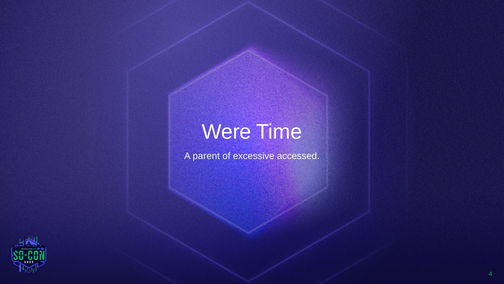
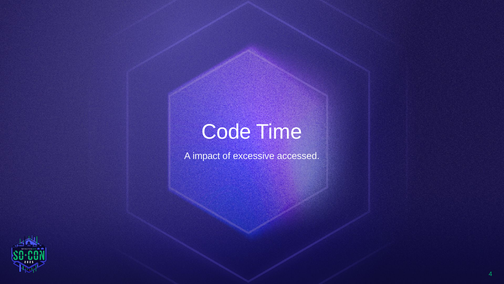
Were: Were -> Code
parent: parent -> impact
